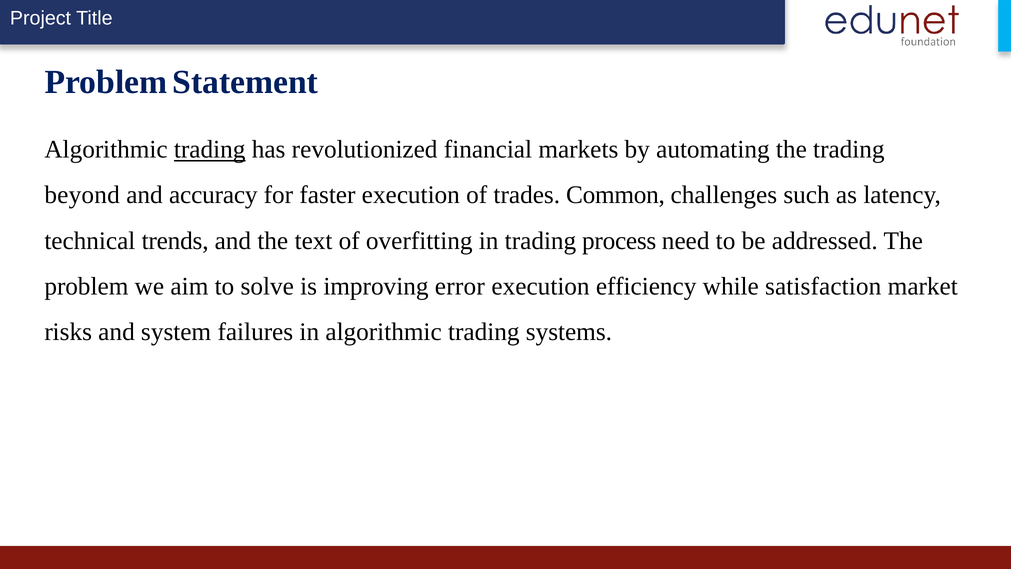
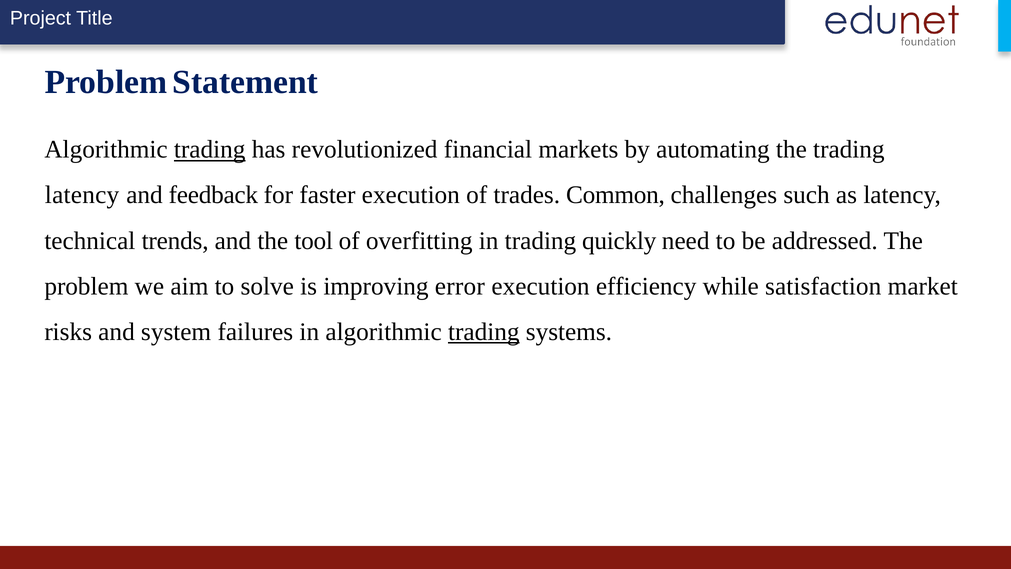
beyond at (82, 195): beyond -> latency
accuracy: accuracy -> feedback
text: text -> tool
process: process -> quickly
trading at (484, 332) underline: none -> present
